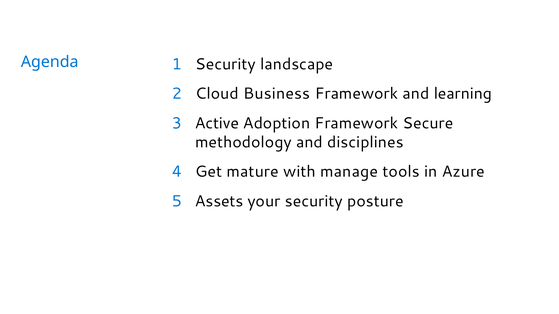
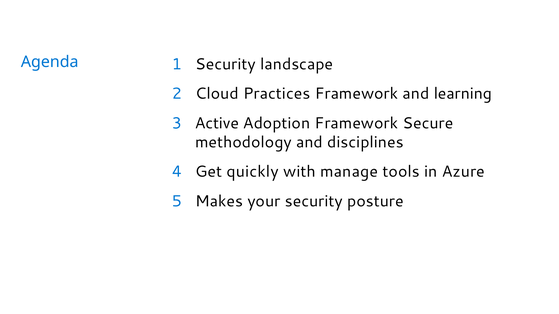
Business: Business -> Practices
mature: mature -> quickly
Assets: Assets -> Makes
